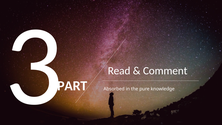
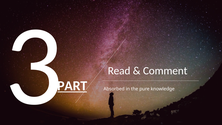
PART underline: none -> present
